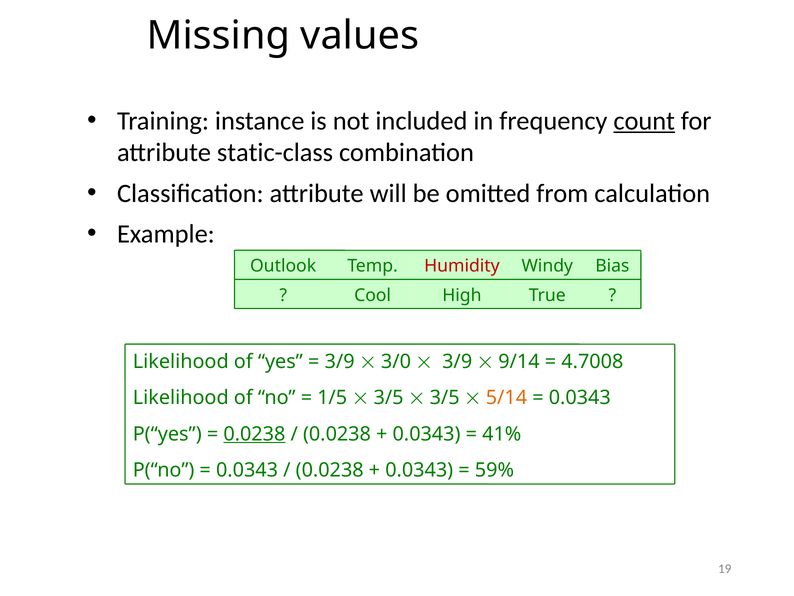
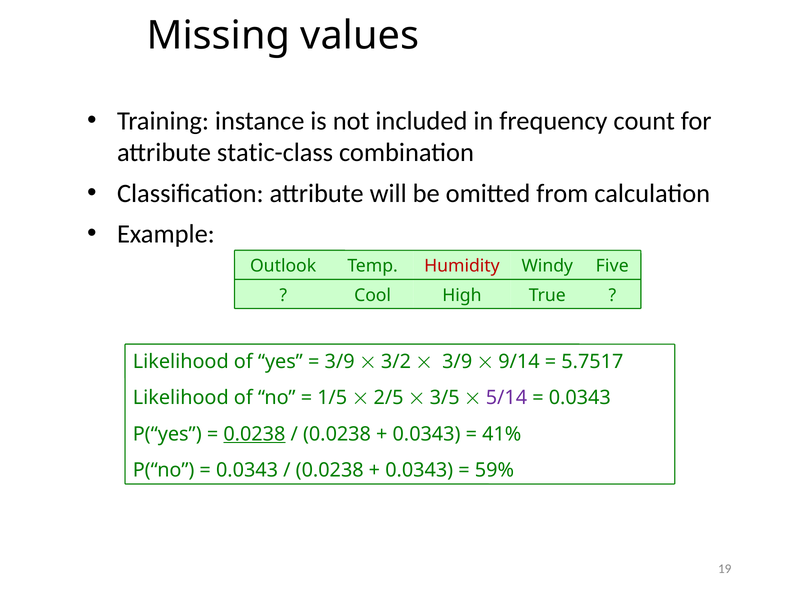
count underline: present -> none
Bias: Bias -> Five
3/0: 3/0 -> 3/2
4.7008: 4.7008 -> 5.7517
3/5 at (389, 397): 3/5 -> 2/5
5/14 colour: orange -> purple
